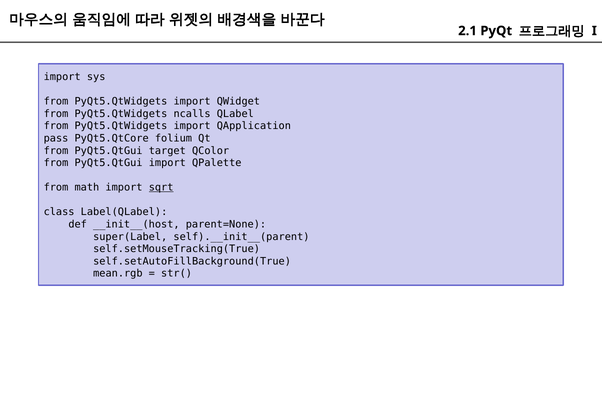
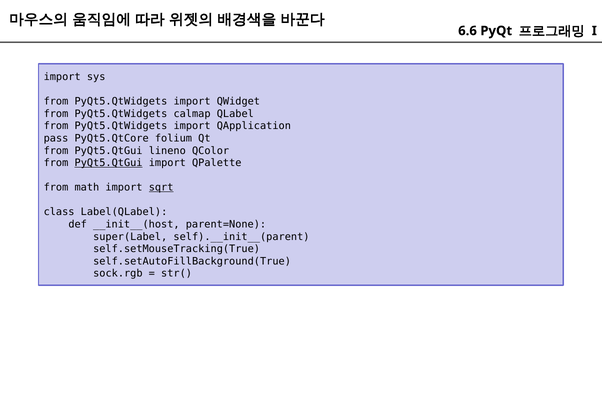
2.1: 2.1 -> 6.6
ncalls: ncalls -> calmap
target: target -> lineno
PyQt5.QtGui at (109, 163) underline: none -> present
mean.rgb: mean.rgb -> sock.rgb
